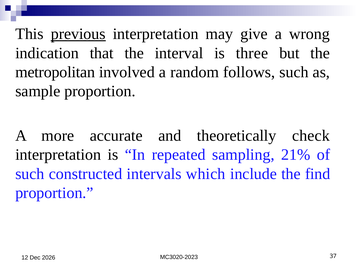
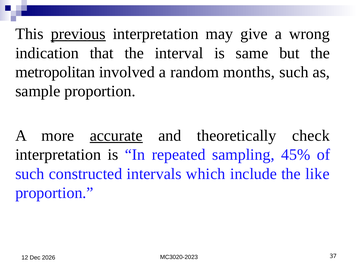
three: three -> same
follows: follows -> months
accurate underline: none -> present
21%: 21% -> 45%
find: find -> like
